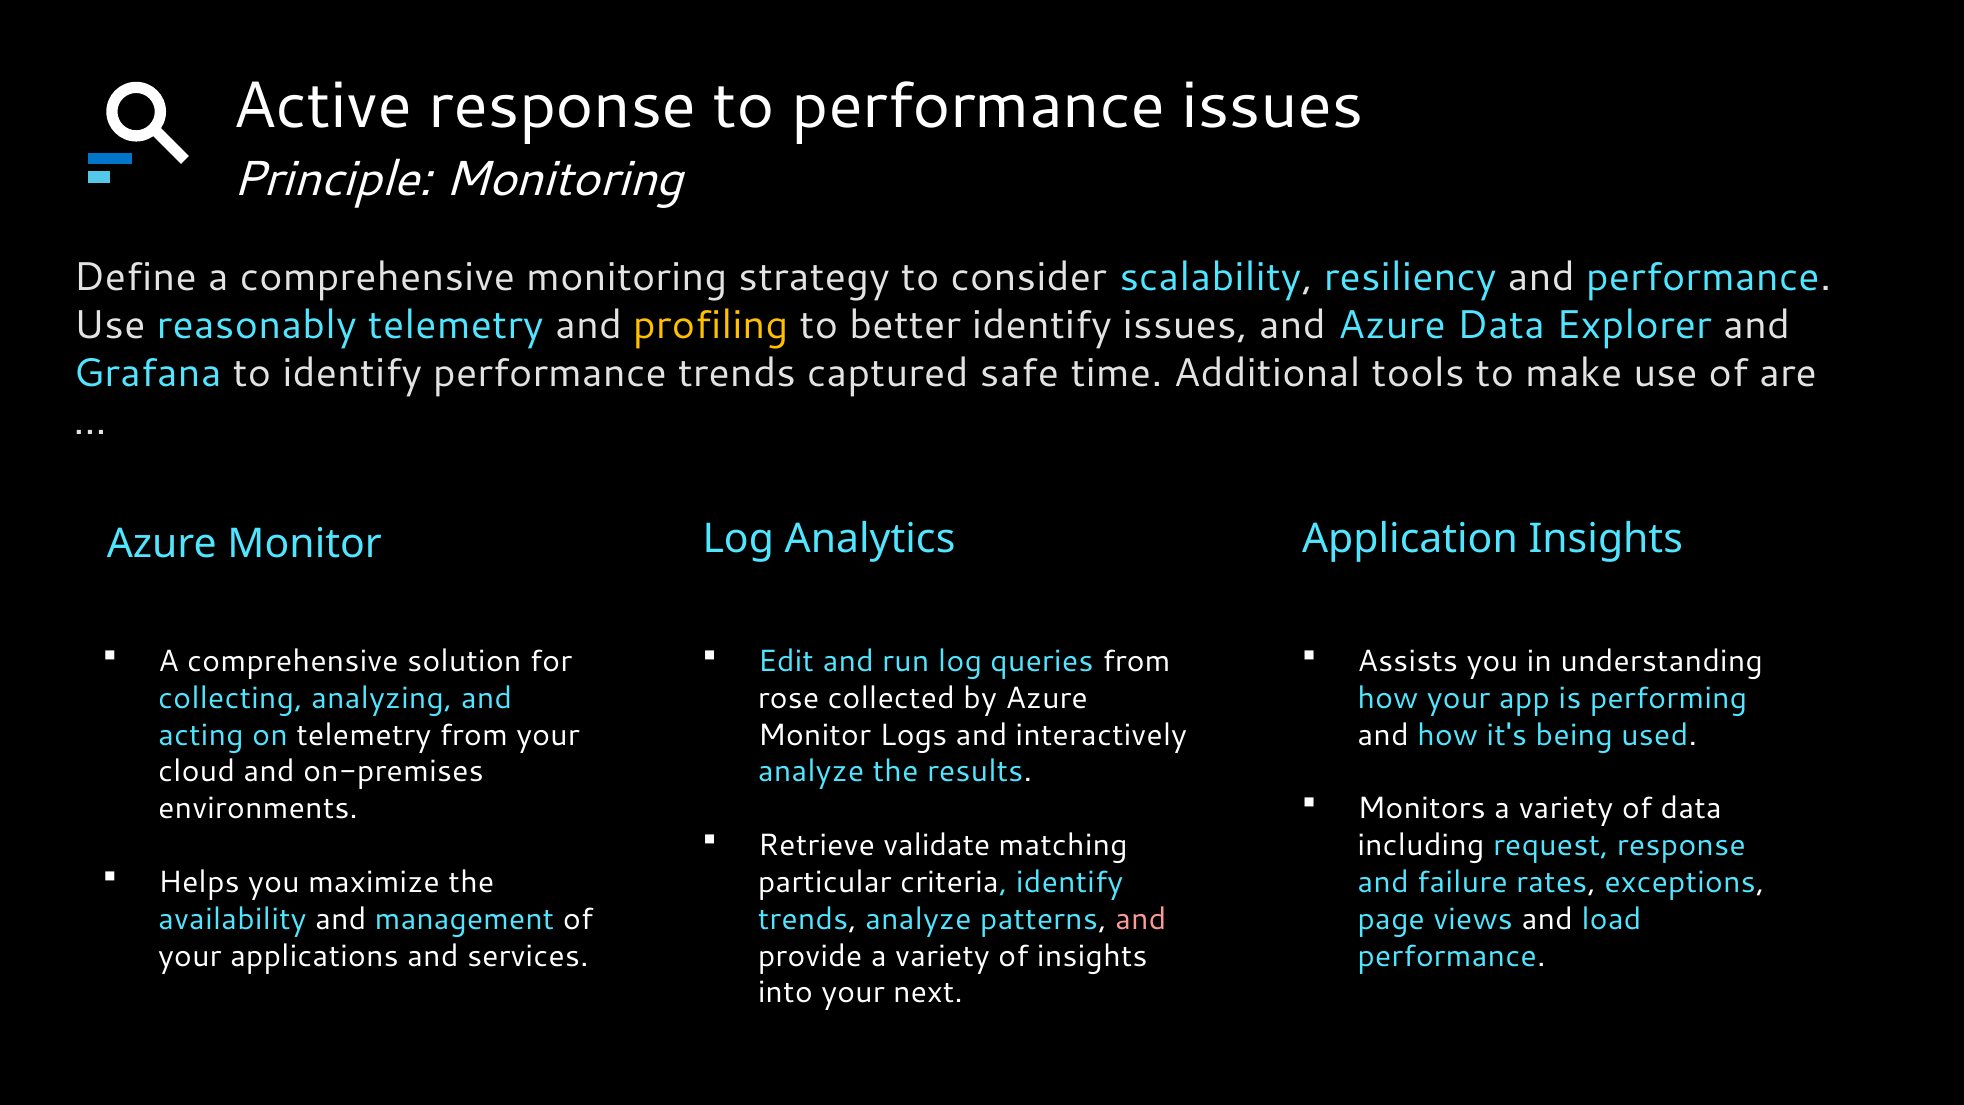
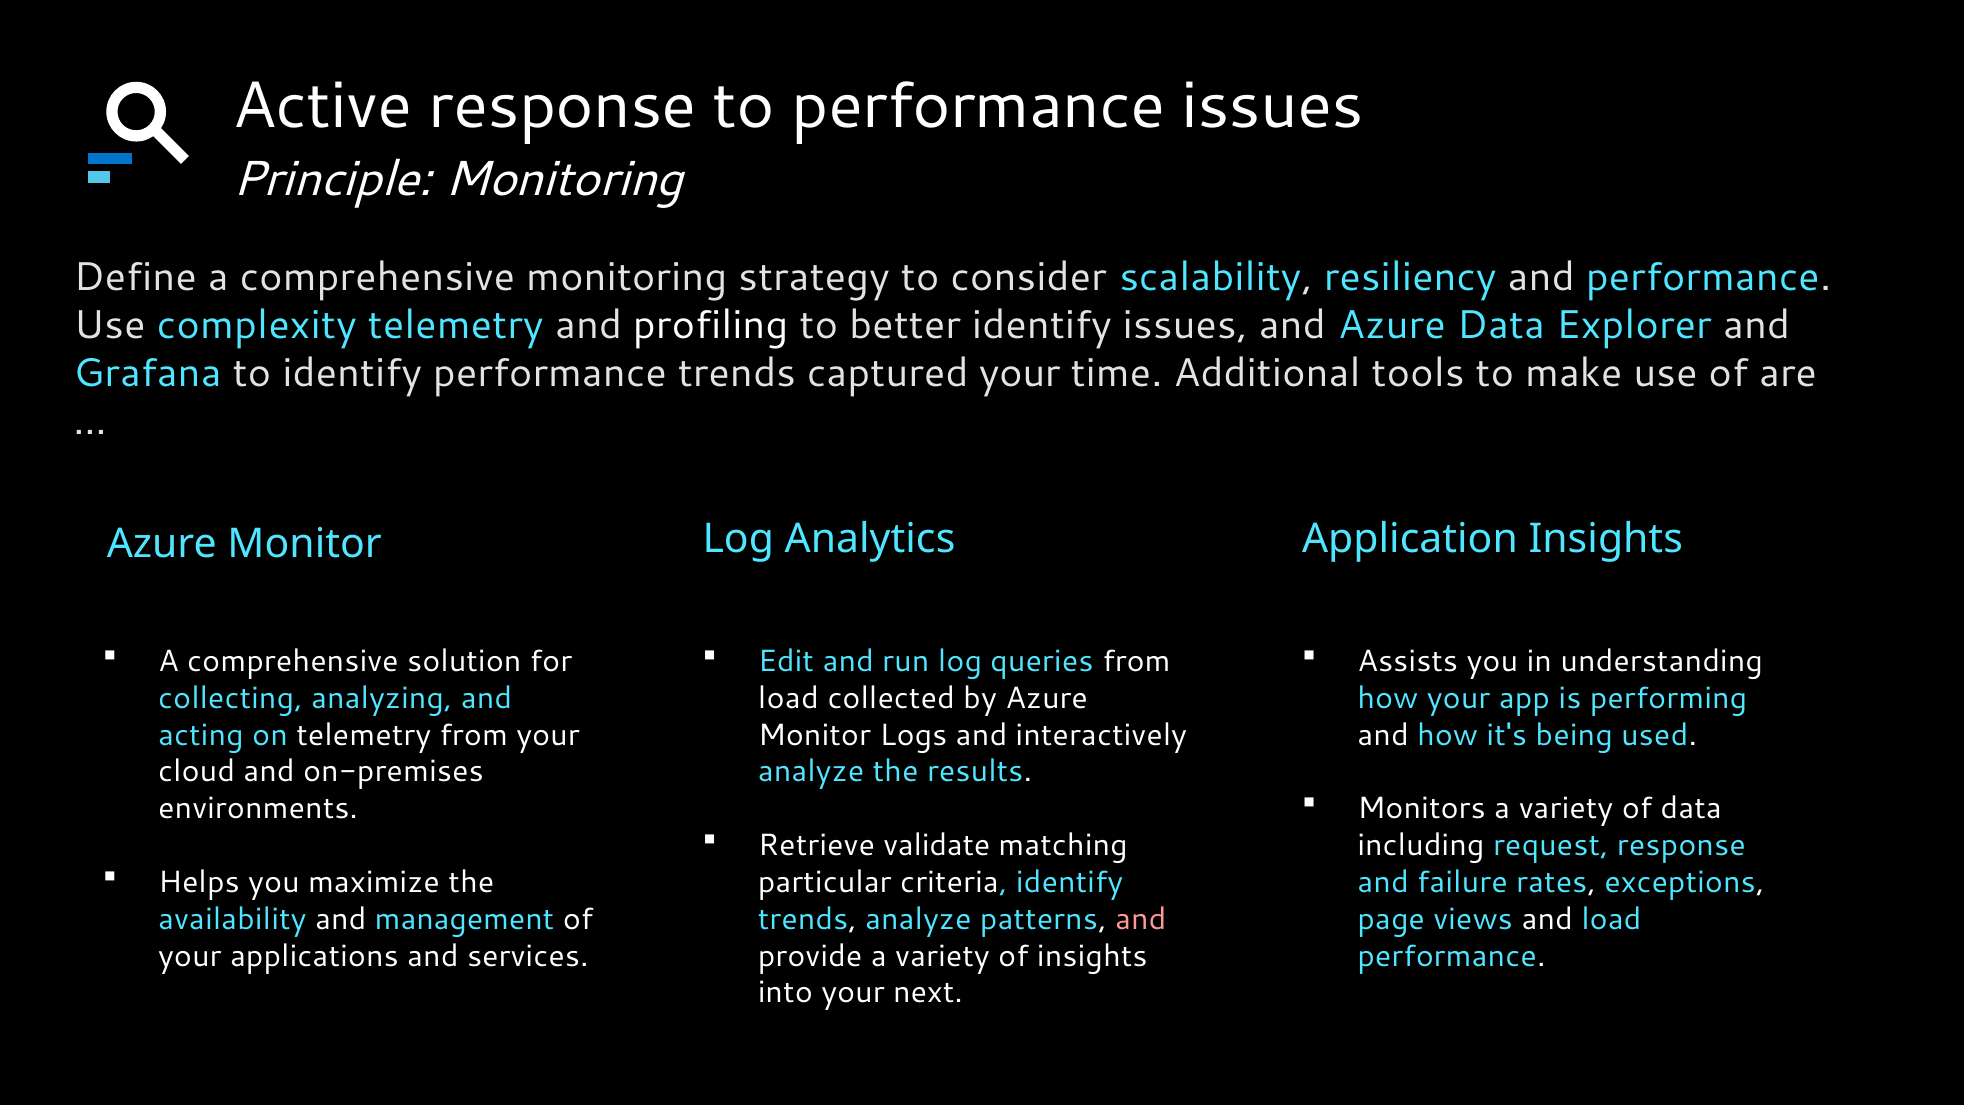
reasonably: reasonably -> complexity
profiling colour: yellow -> white
captured safe: safe -> your
rose at (789, 698): rose -> load
